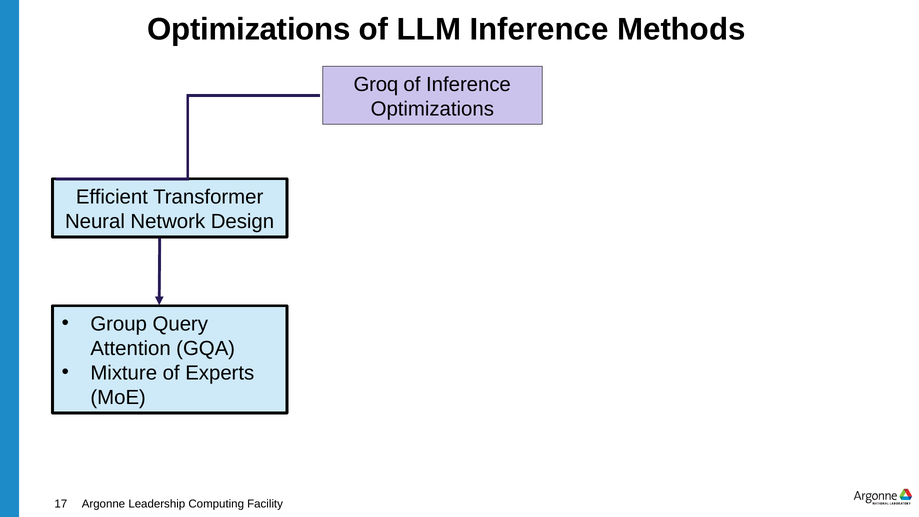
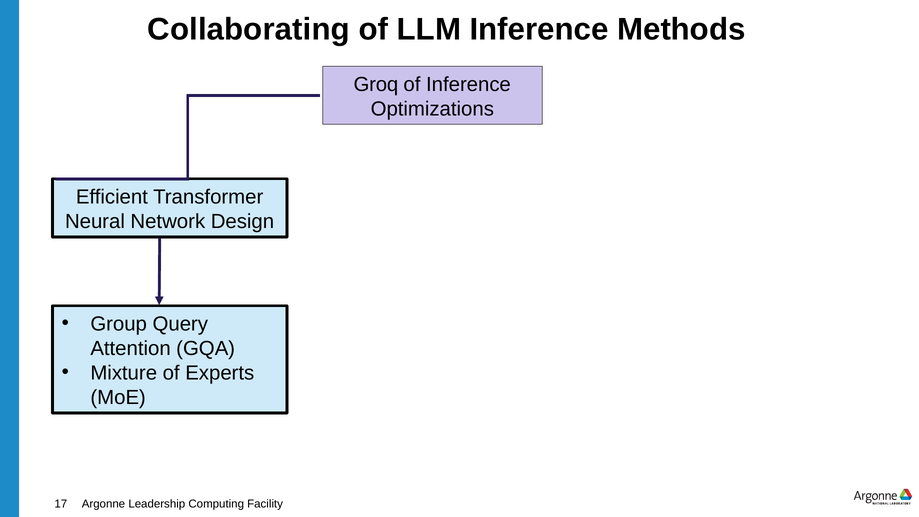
Optimizations at (249, 30): Optimizations -> Collaborating
